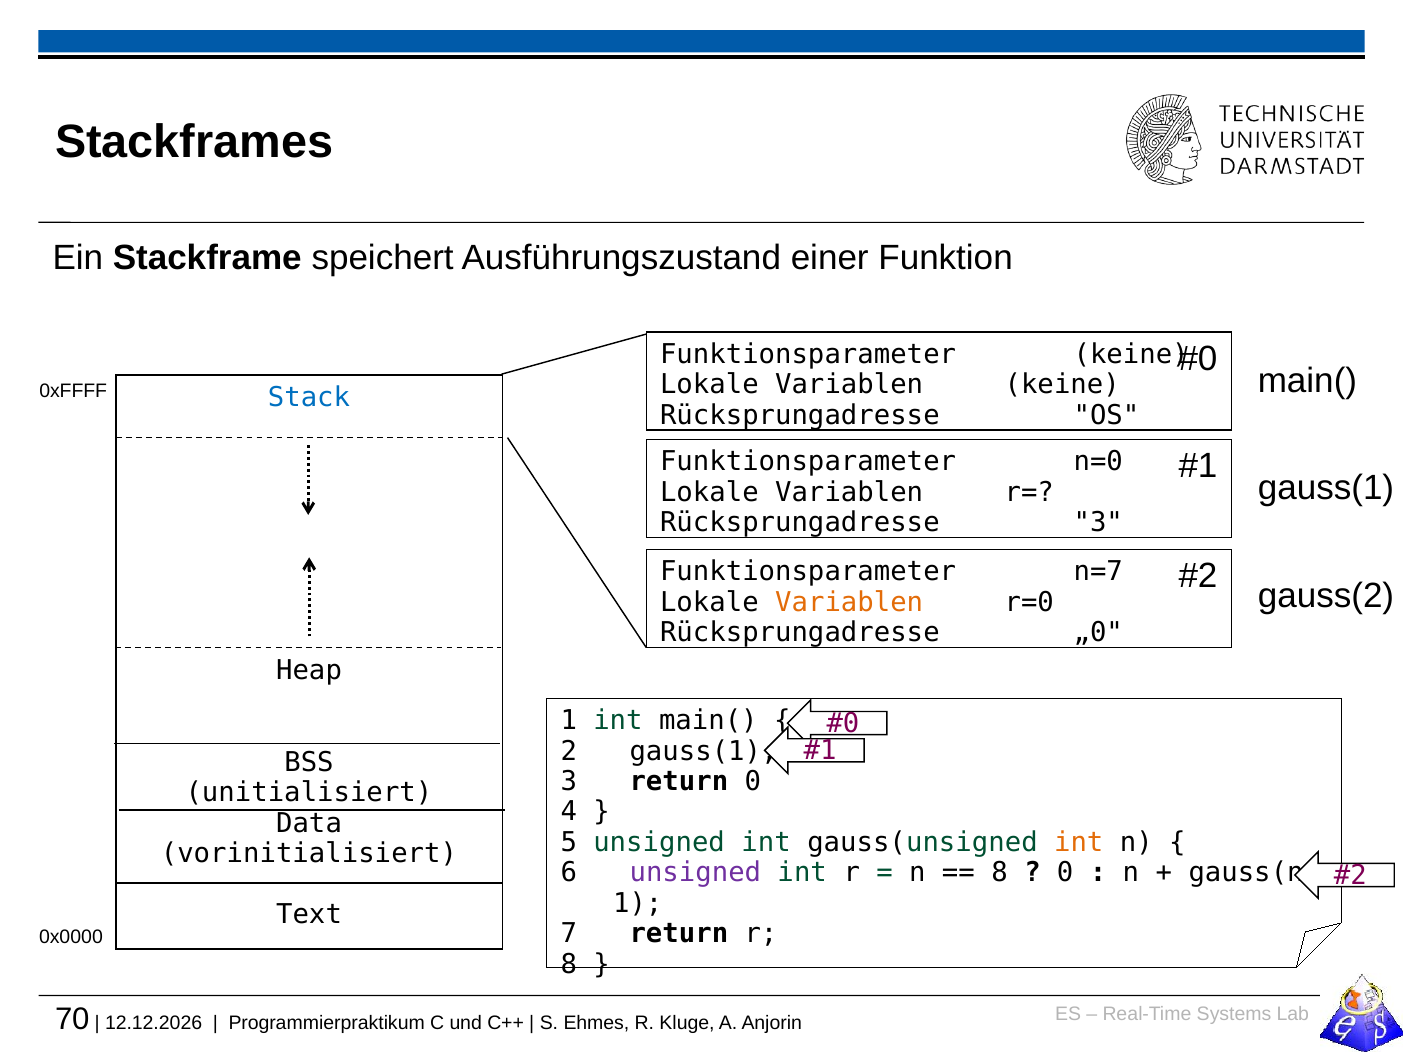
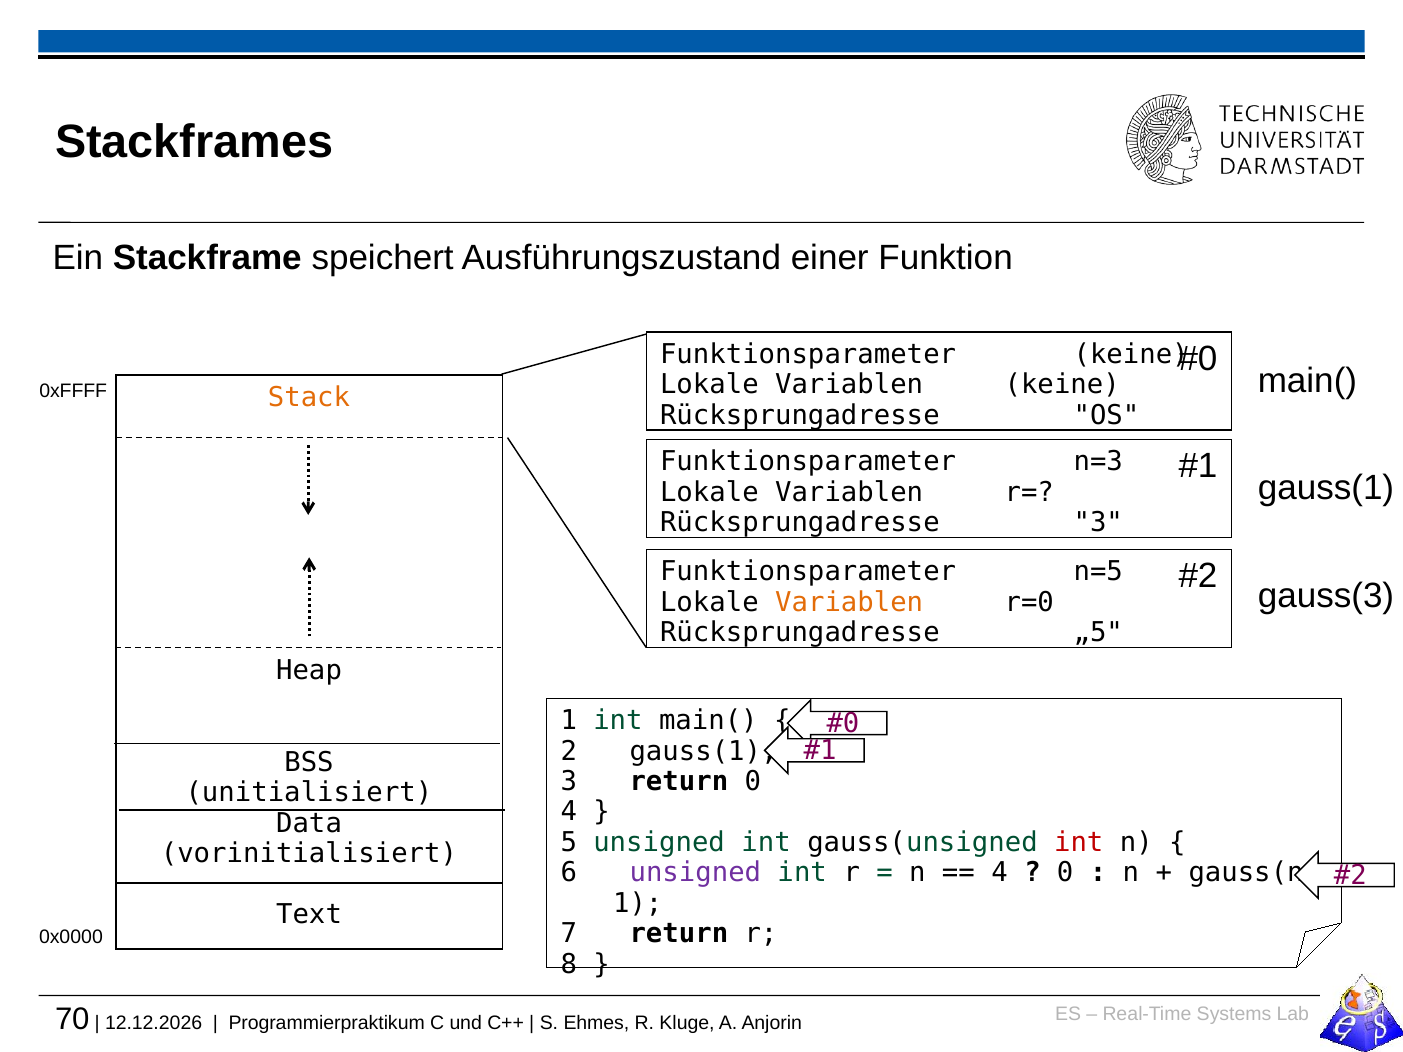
Stack colour: blue -> orange
n=0: n=0 -> n=3
n=7: n=7 -> n=5
gauss(2: gauss(2 -> gauss(3
„0: „0 -> „5
int at (1079, 843) colour: orange -> red
8 at (999, 873): 8 -> 4
